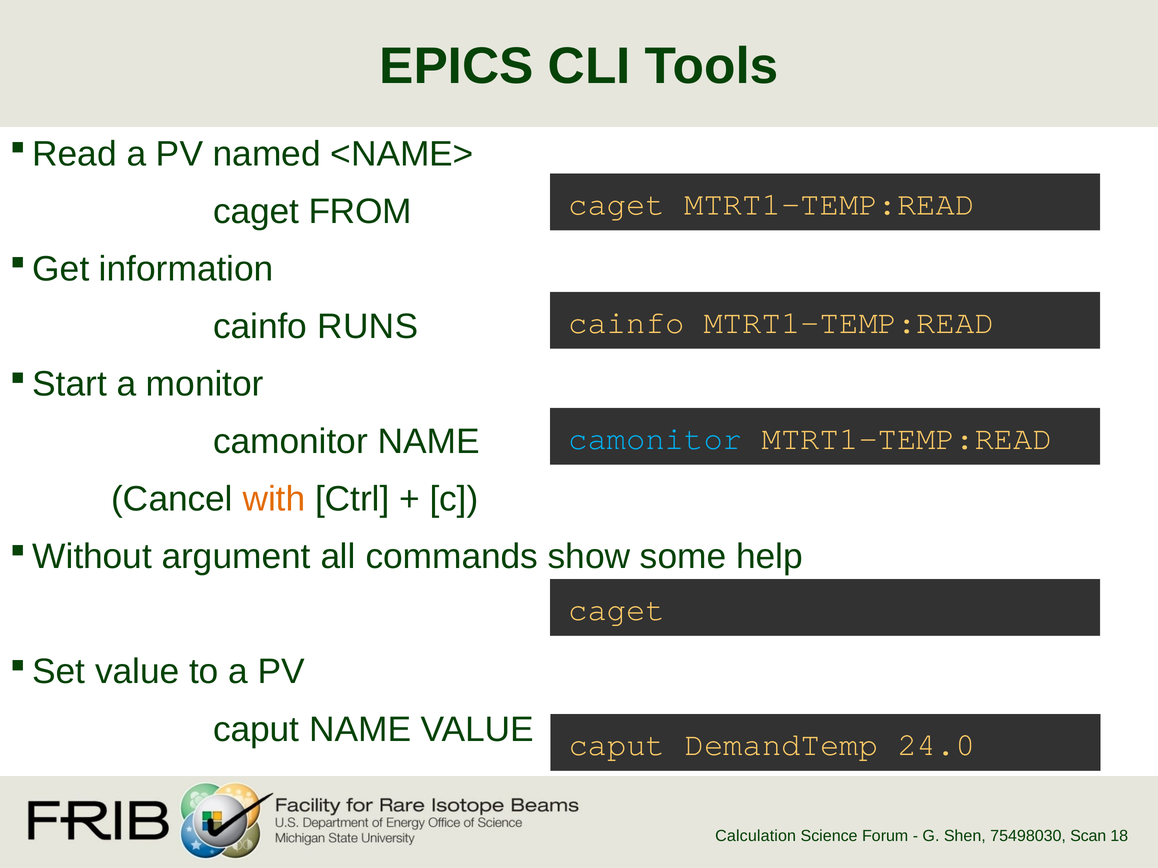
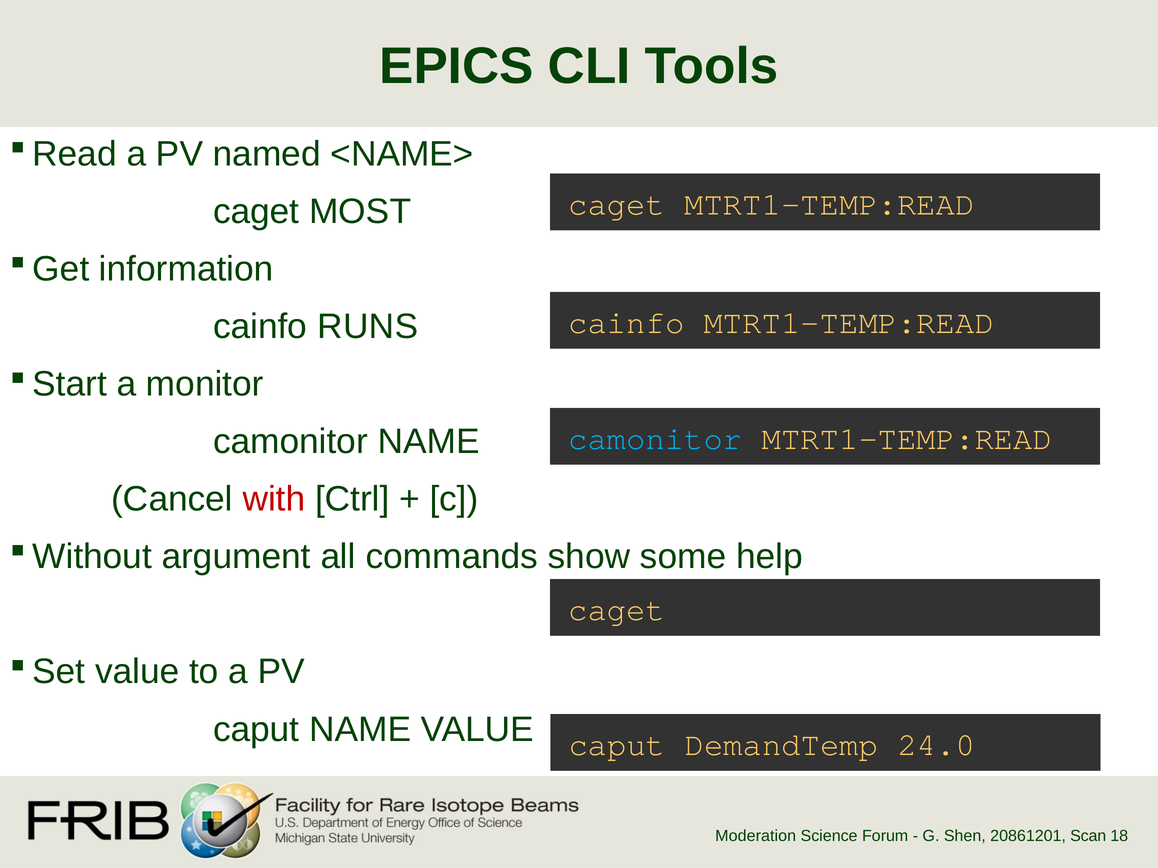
FROM: FROM -> MOST
with colour: orange -> red
Calculation: Calculation -> Moderation
75498030: 75498030 -> 20861201
